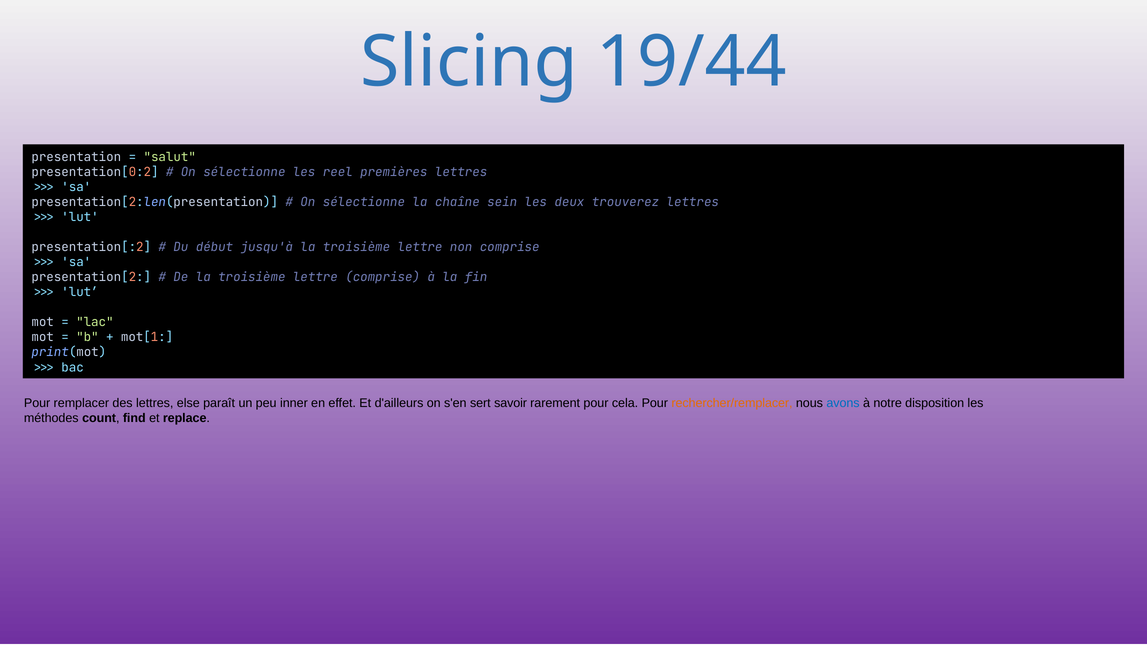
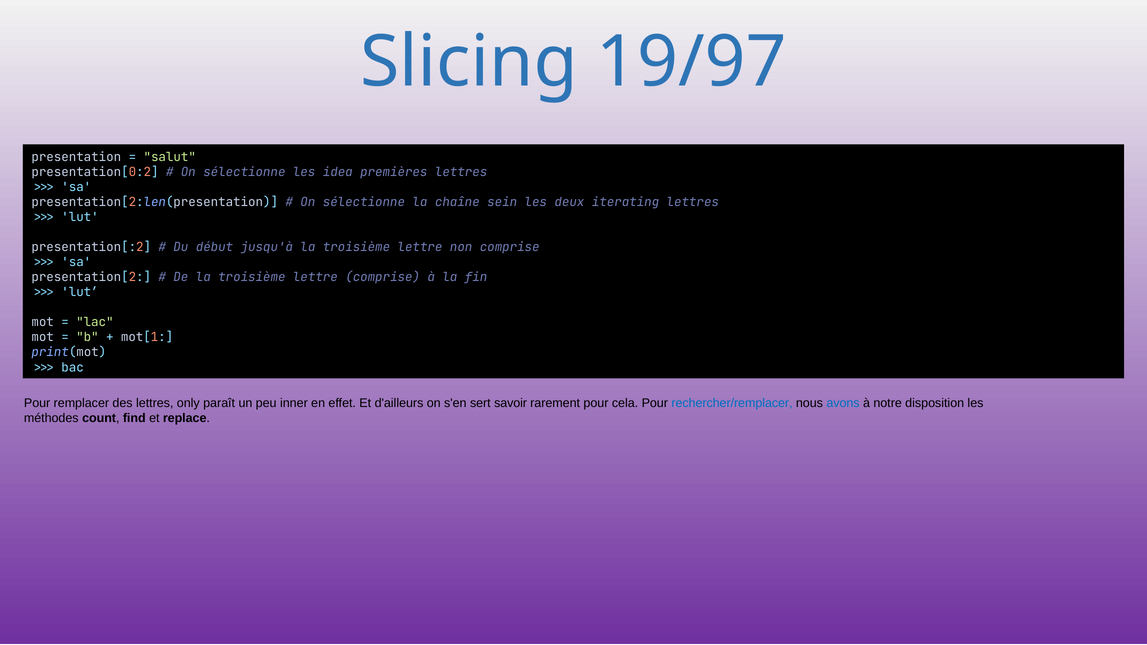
19/44: 19/44 -> 19/97
reel: reel -> idea
trouverez: trouverez -> iterating
else: else -> only
rechercher/remplacer colour: orange -> blue
